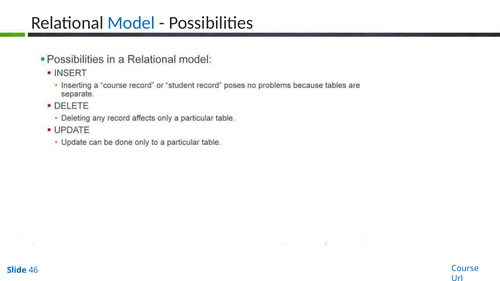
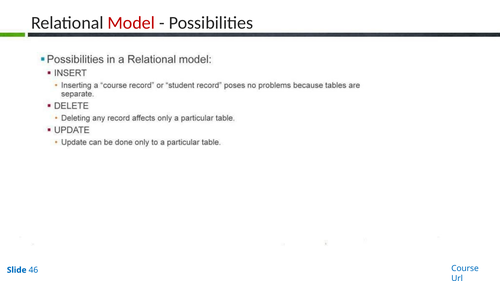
Model colour: blue -> red
